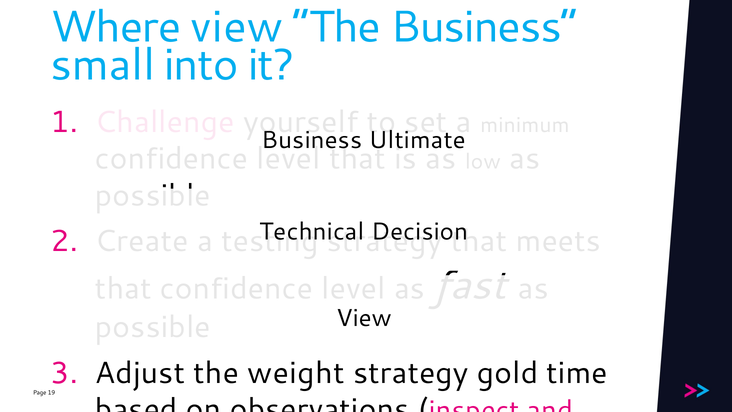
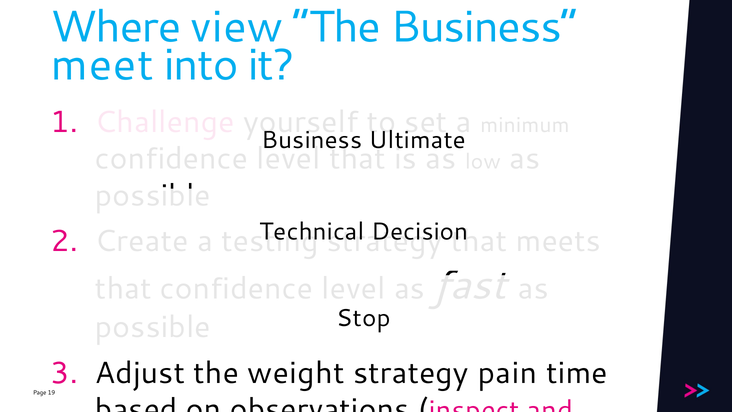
small: small -> meet
View at (364, 318): View -> Stop
gold: gold -> pain
